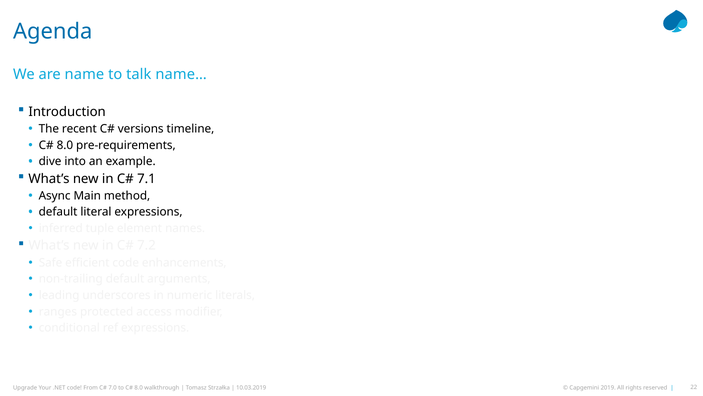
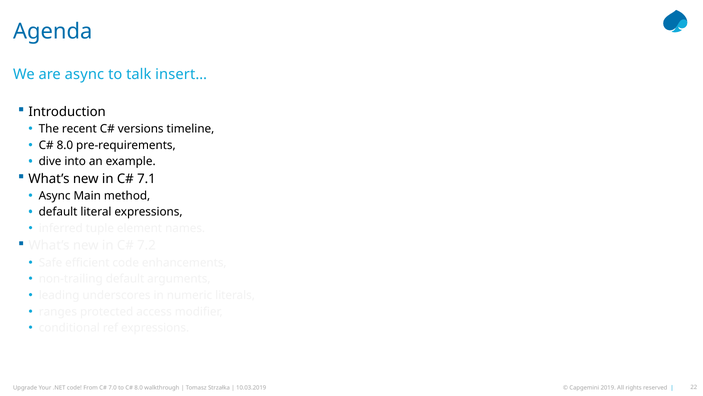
are name: name -> async
name…: name… -> insert…
